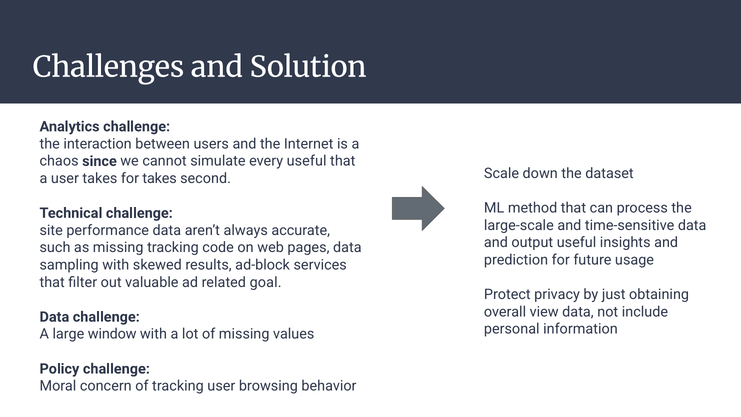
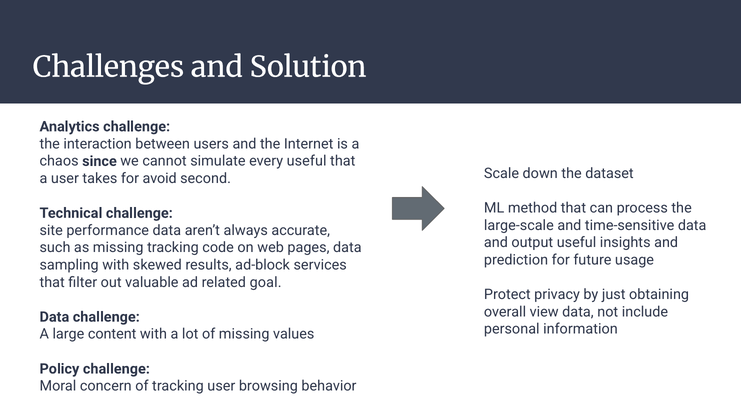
for takes: takes -> avoid
window: window -> content
